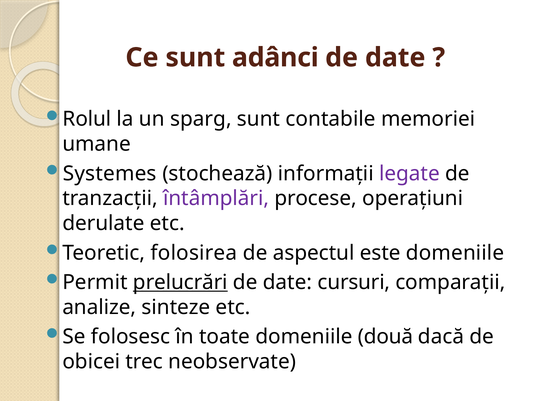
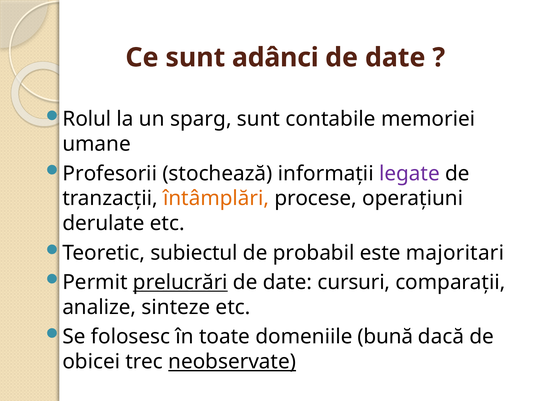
Systemes: Systemes -> Profesorii
întâmplări colour: purple -> orange
folosirea: folosirea -> subiectul
aspectul: aspectul -> probabil
este domeniile: domeniile -> majoritari
două: două -> bună
neobservate underline: none -> present
